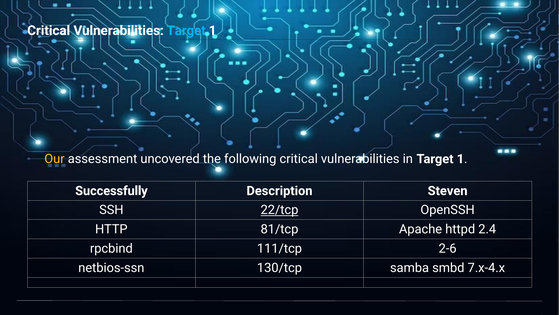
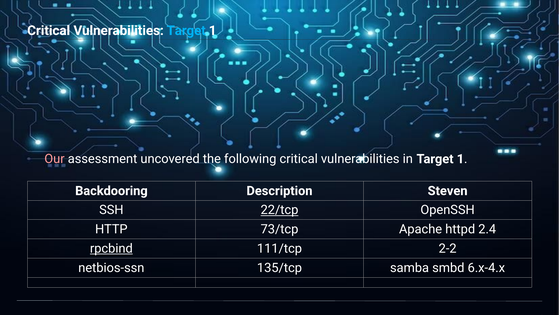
Our colour: yellow -> pink
Successfully: Successfully -> Backdooring
81/tcp: 81/tcp -> 73/tcp
rpcbind underline: none -> present
2-6: 2-6 -> 2-2
130/tcp: 130/tcp -> 135/tcp
7.x-4.x: 7.x-4.x -> 6.x-4.x
